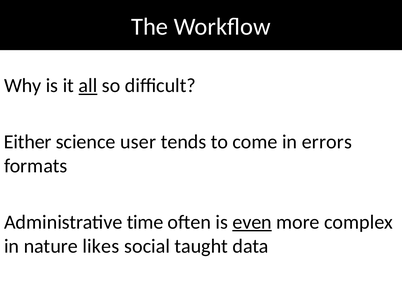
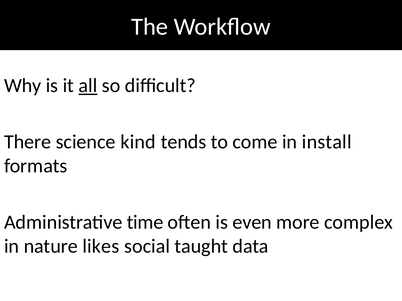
Either: Either -> There
user: user -> kind
errors: errors -> install
even underline: present -> none
